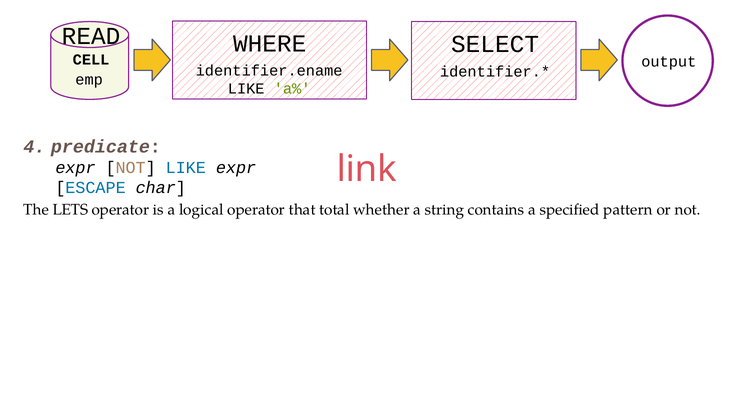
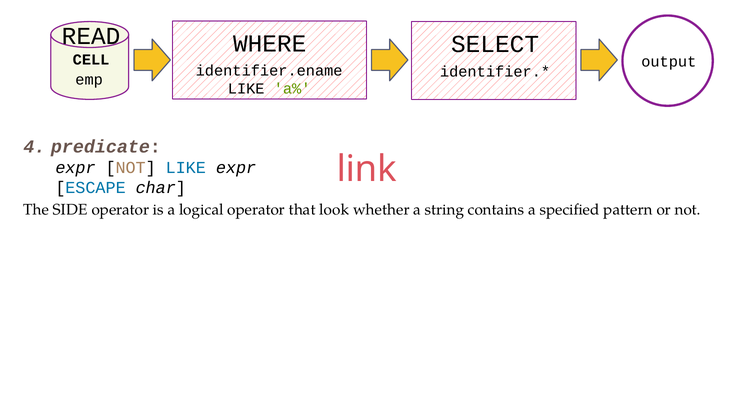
LETS: LETS -> SIDE
total: total -> look
